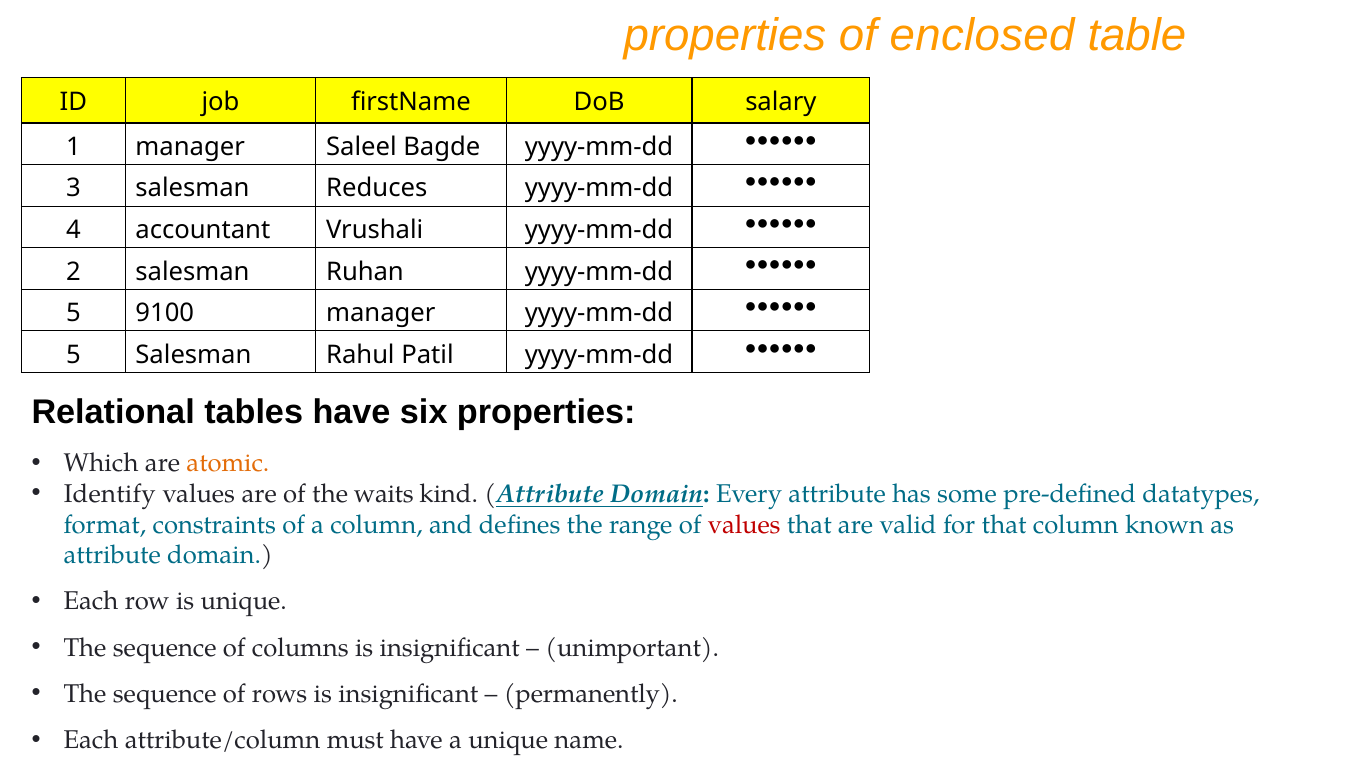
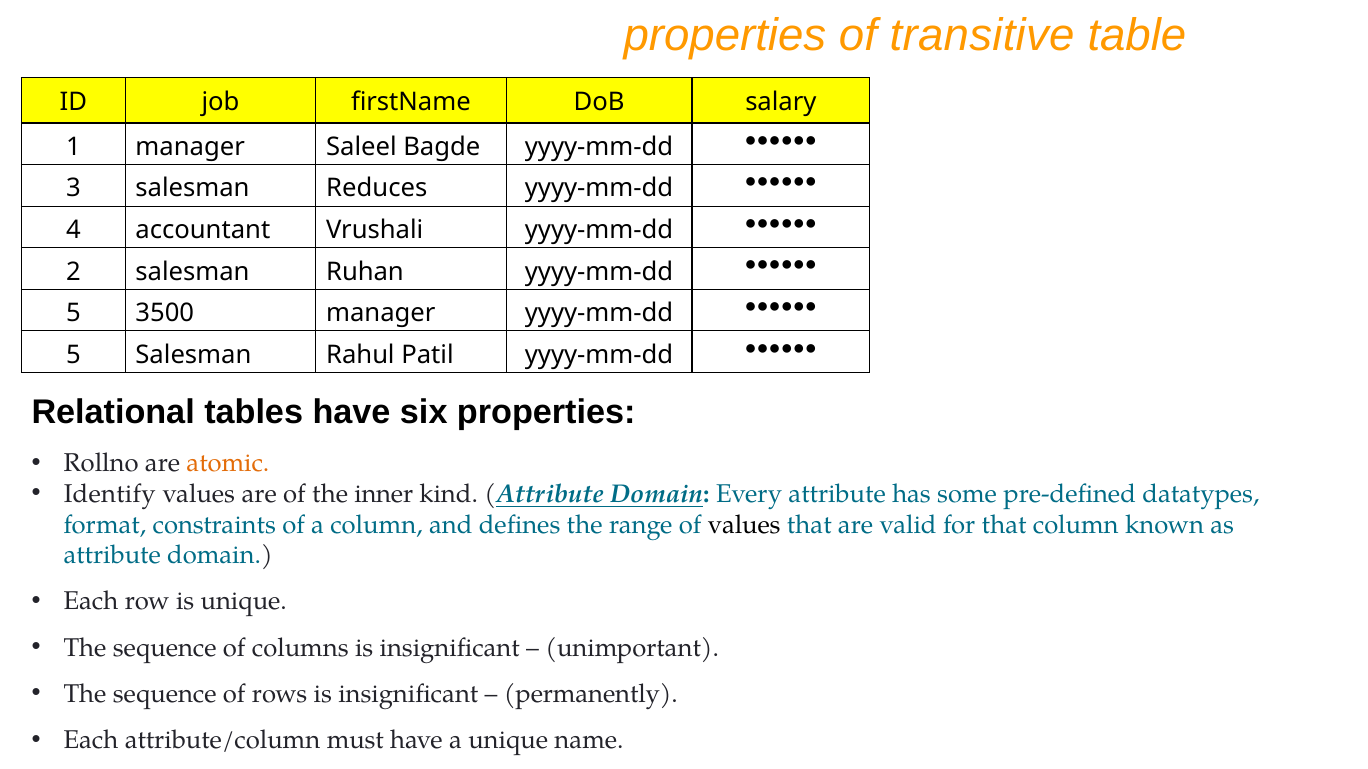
enclosed: enclosed -> transitive
9100: 9100 -> 3500
Which: Which -> Rollno
waits: waits -> inner
values at (744, 525) colour: red -> black
